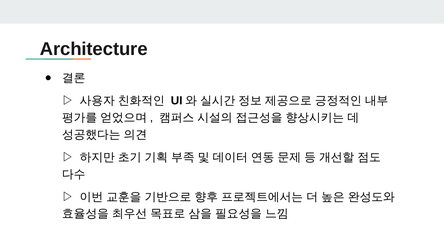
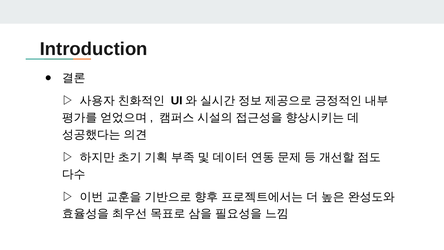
Architecture: Architecture -> Introduction
